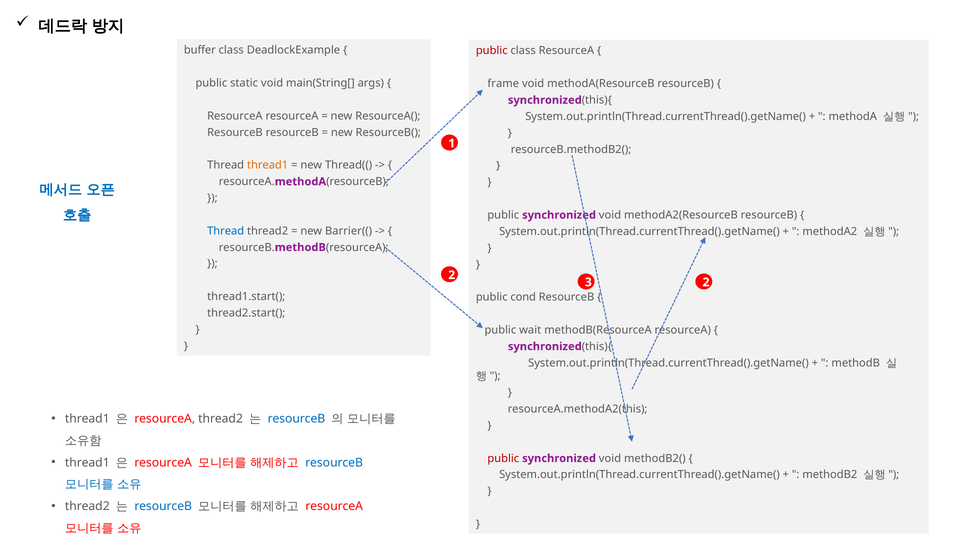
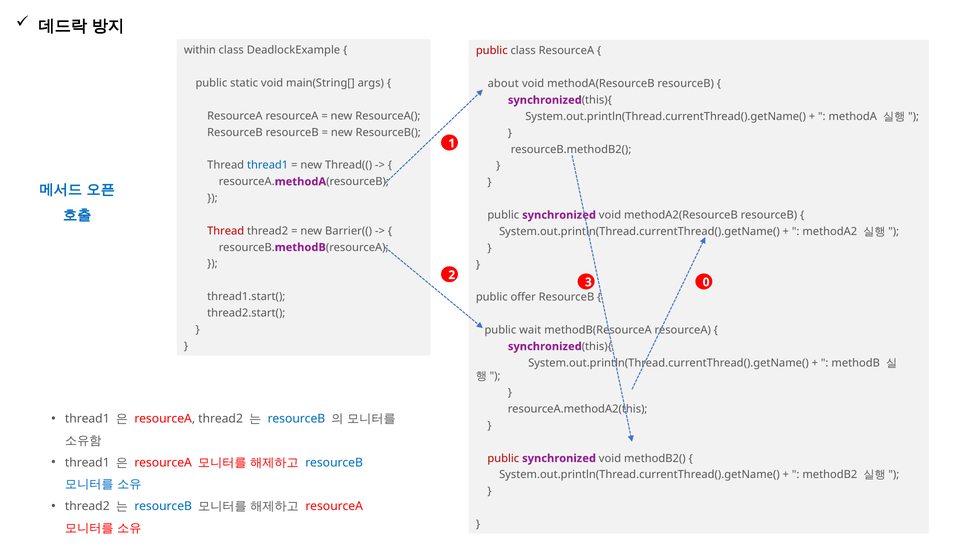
buffer: buffer -> within
frame: frame -> about
thread1 at (268, 165) colour: orange -> blue
Thread at (226, 231) colour: blue -> red
3 2: 2 -> 0
cond: cond -> offer
